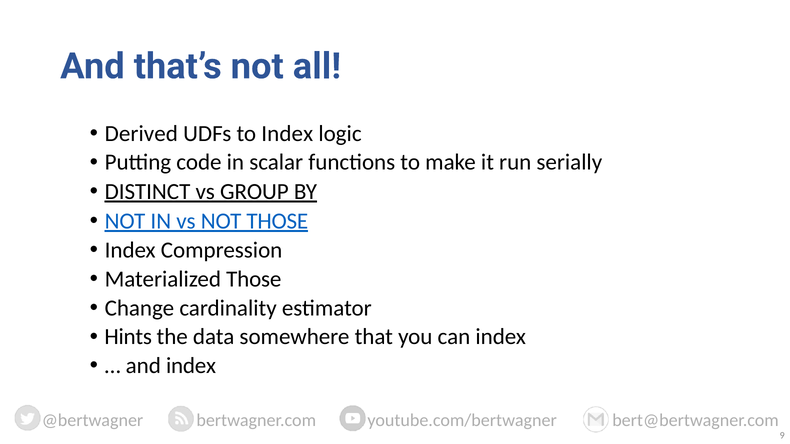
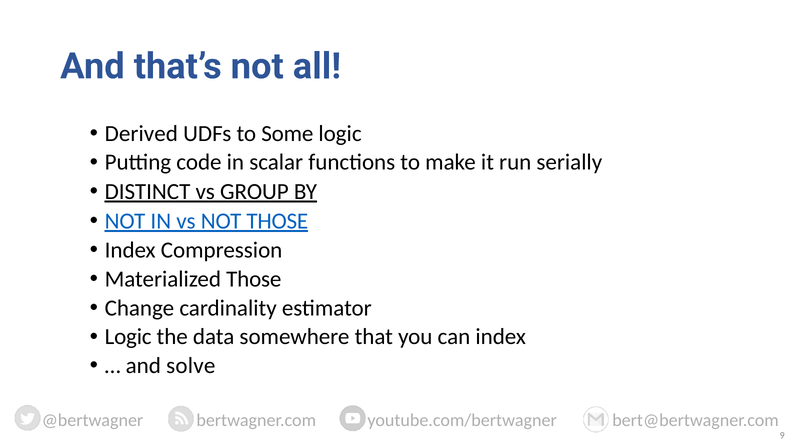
to Index: Index -> Some
Hints at (128, 337): Hints -> Logic
and index: index -> solve
